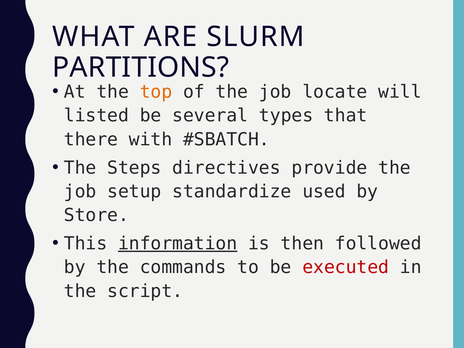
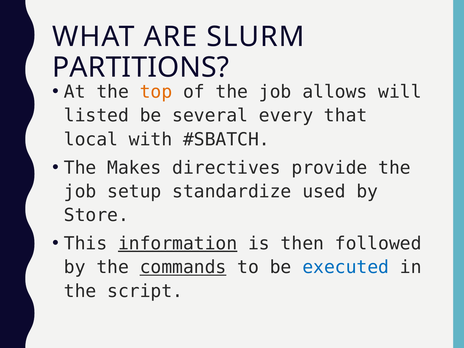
locate: locate -> allows
types: types -> every
there: there -> local
Steps: Steps -> Makes
commands underline: none -> present
executed colour: red -> blue
